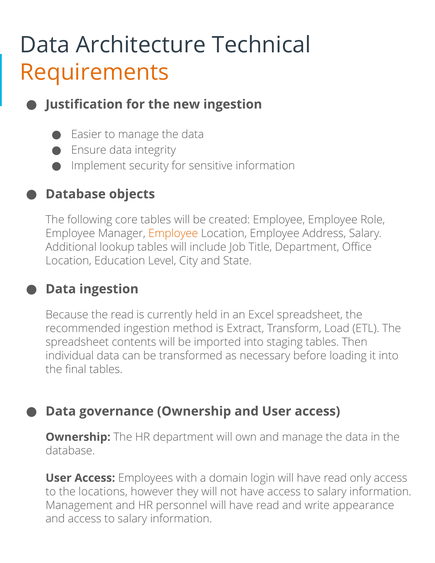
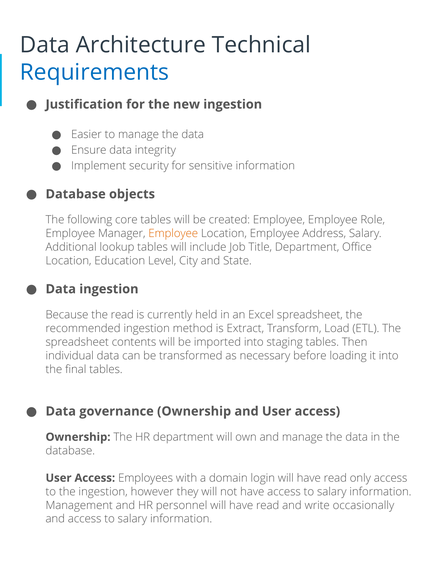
Requirements colour: orange -> blue
the locations: locations -> ingestion
appearance: appearance -> occasionally
